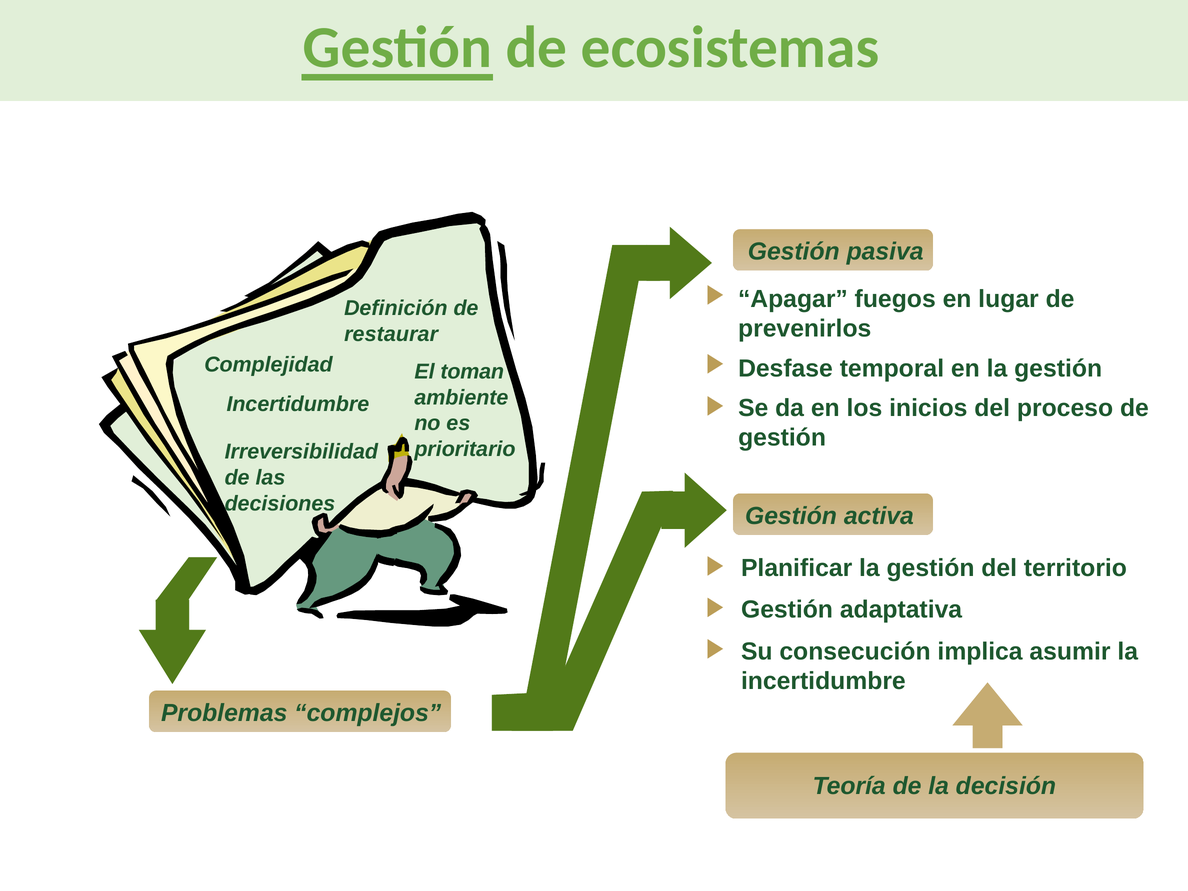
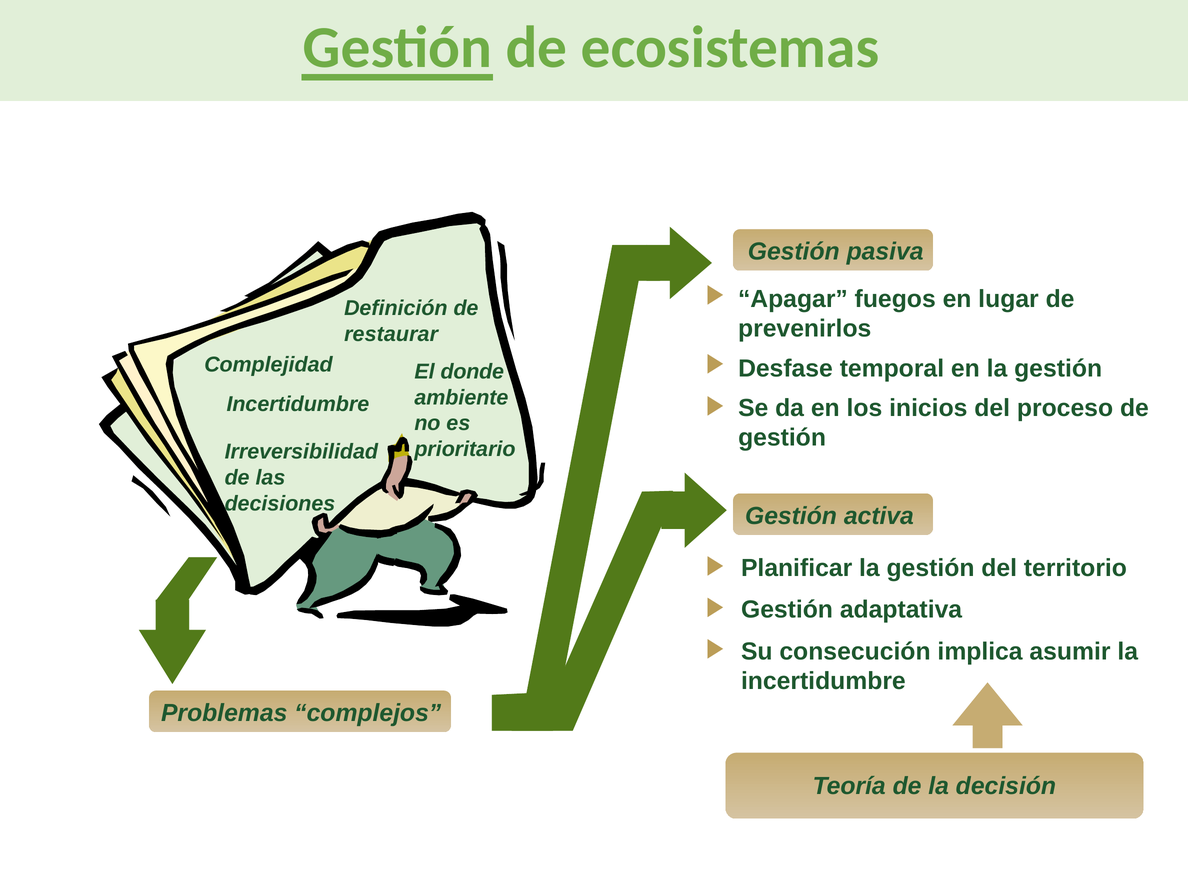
toman: toman -> donde
